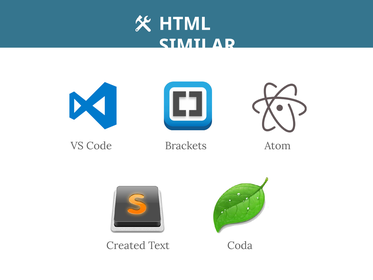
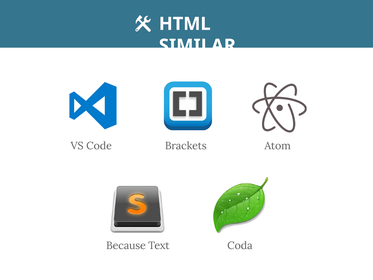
Created: Created -> Because
